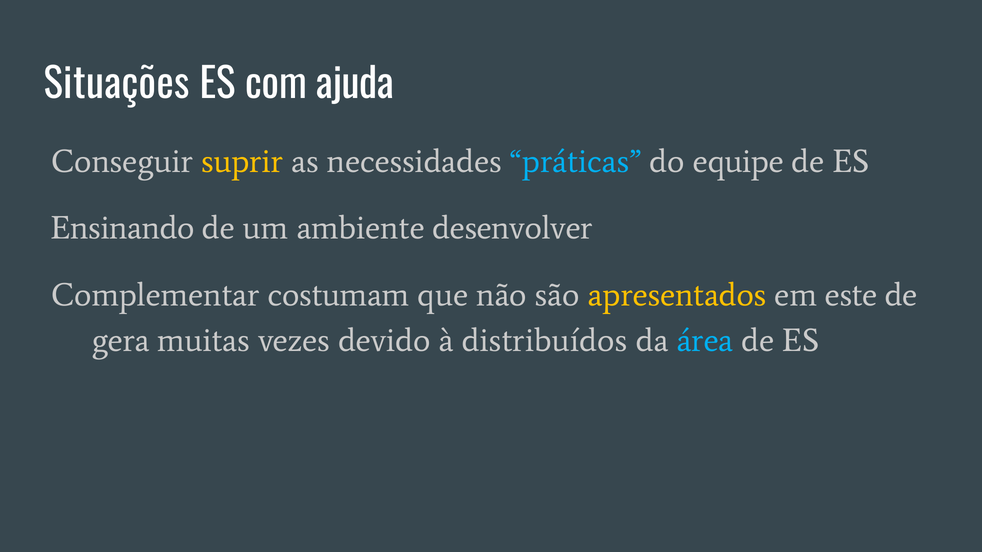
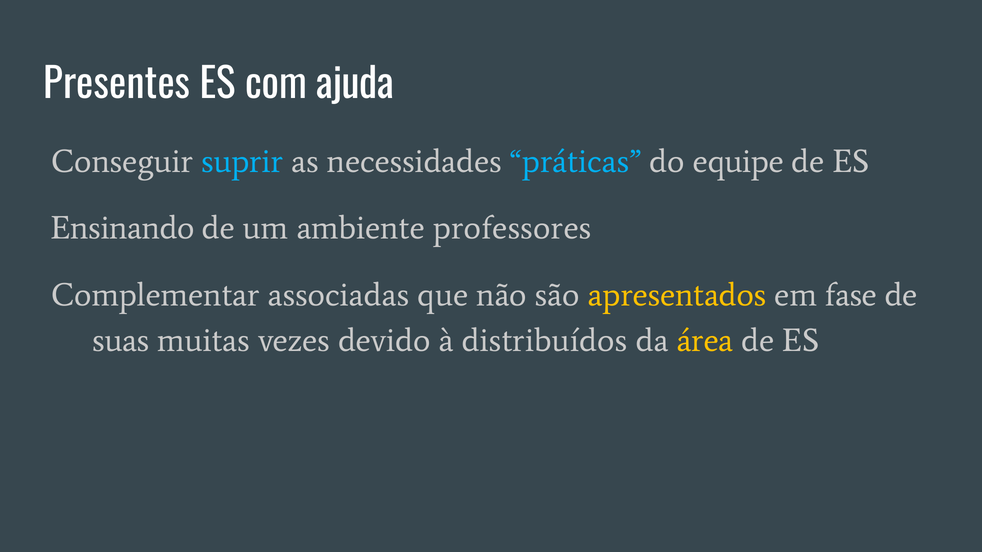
Situações: Situações -> Presentes
suprir colour: yellow -> light blue
desenvolver: desenvolver -> professores
costumam: costumam -> associadas
este: este -> fase
gera: gera -> suas
área colour: light blue -> yellow
